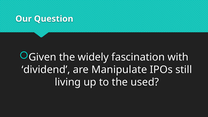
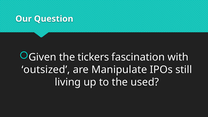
widely: widely -> tickers
dividend: dividend -> outsized
